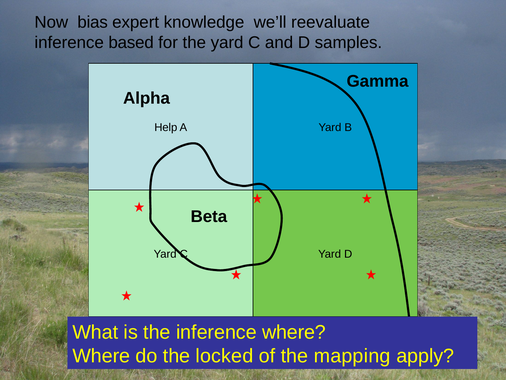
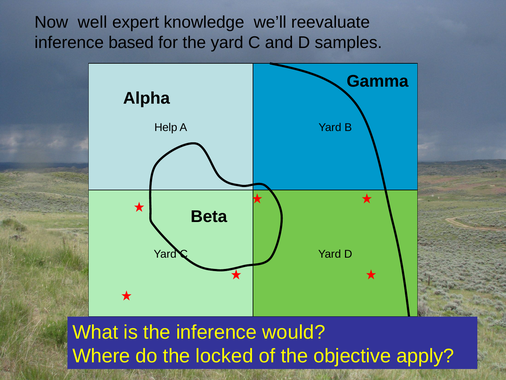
bias: bias -> well
inference where: where -> would
mapping: mapping -> objective
